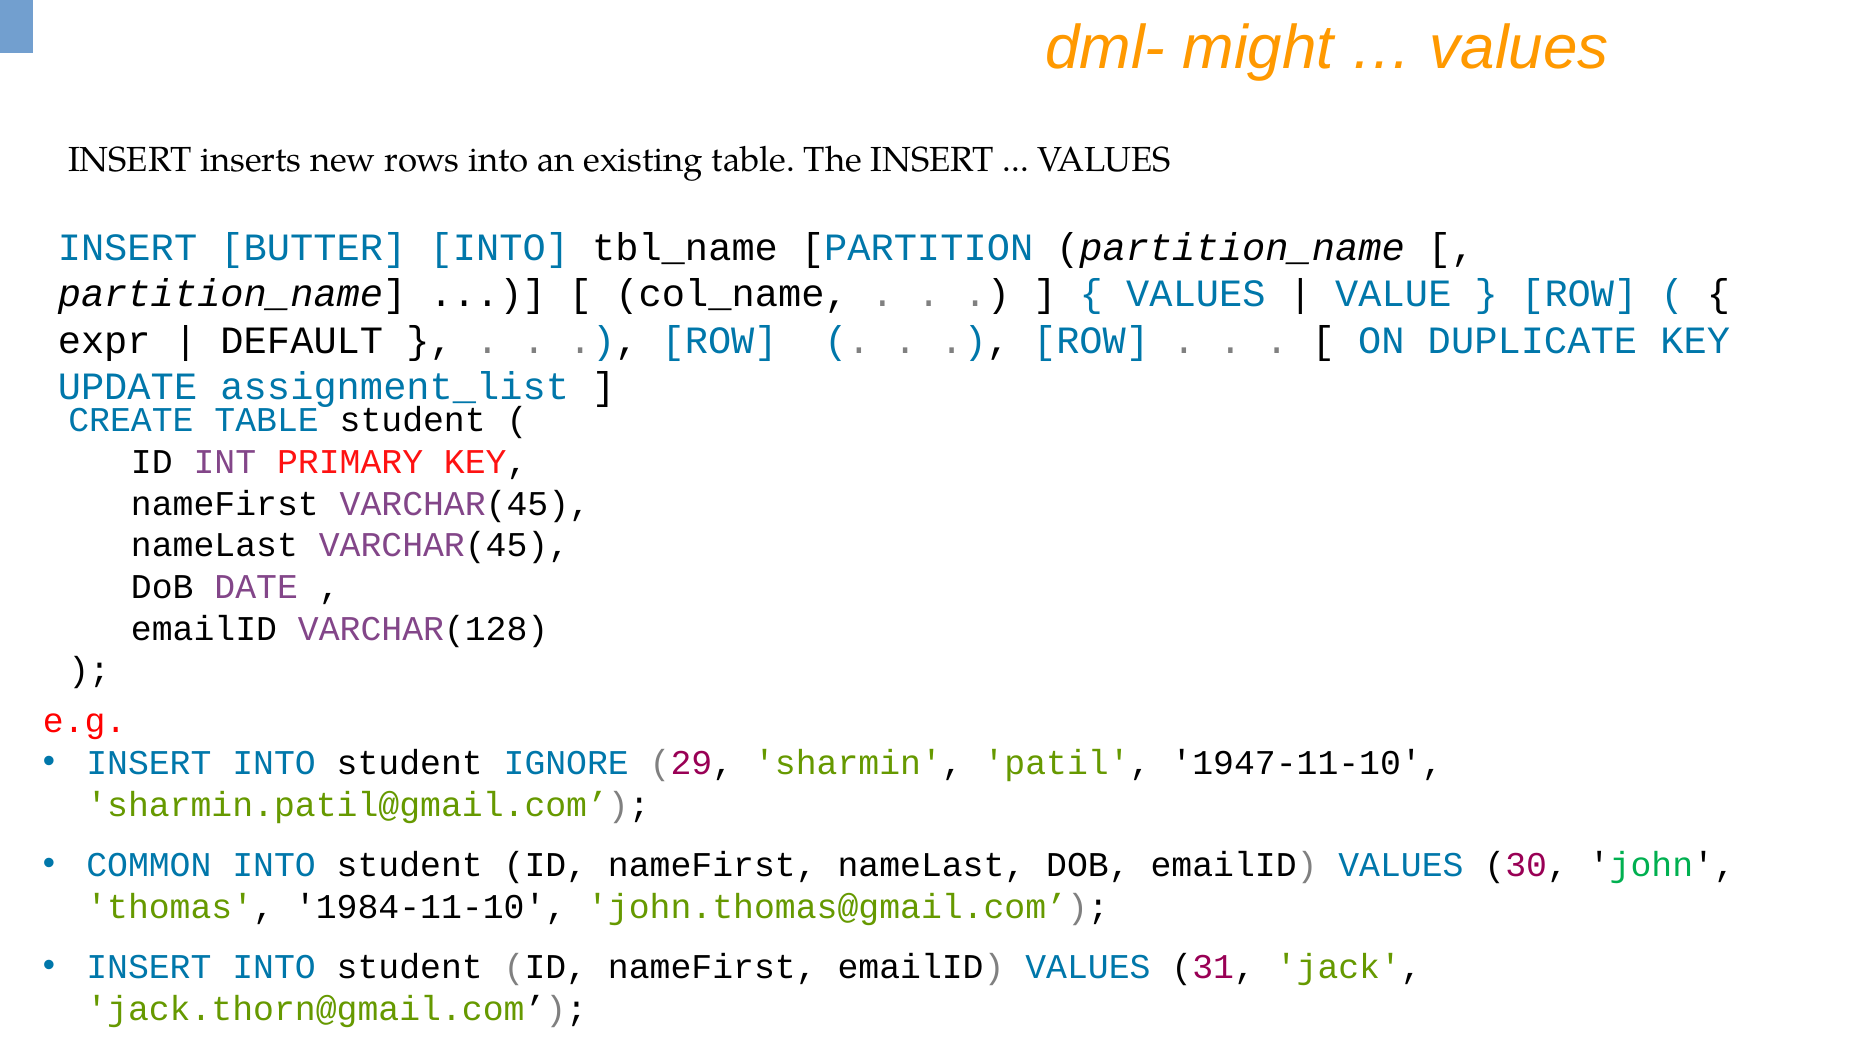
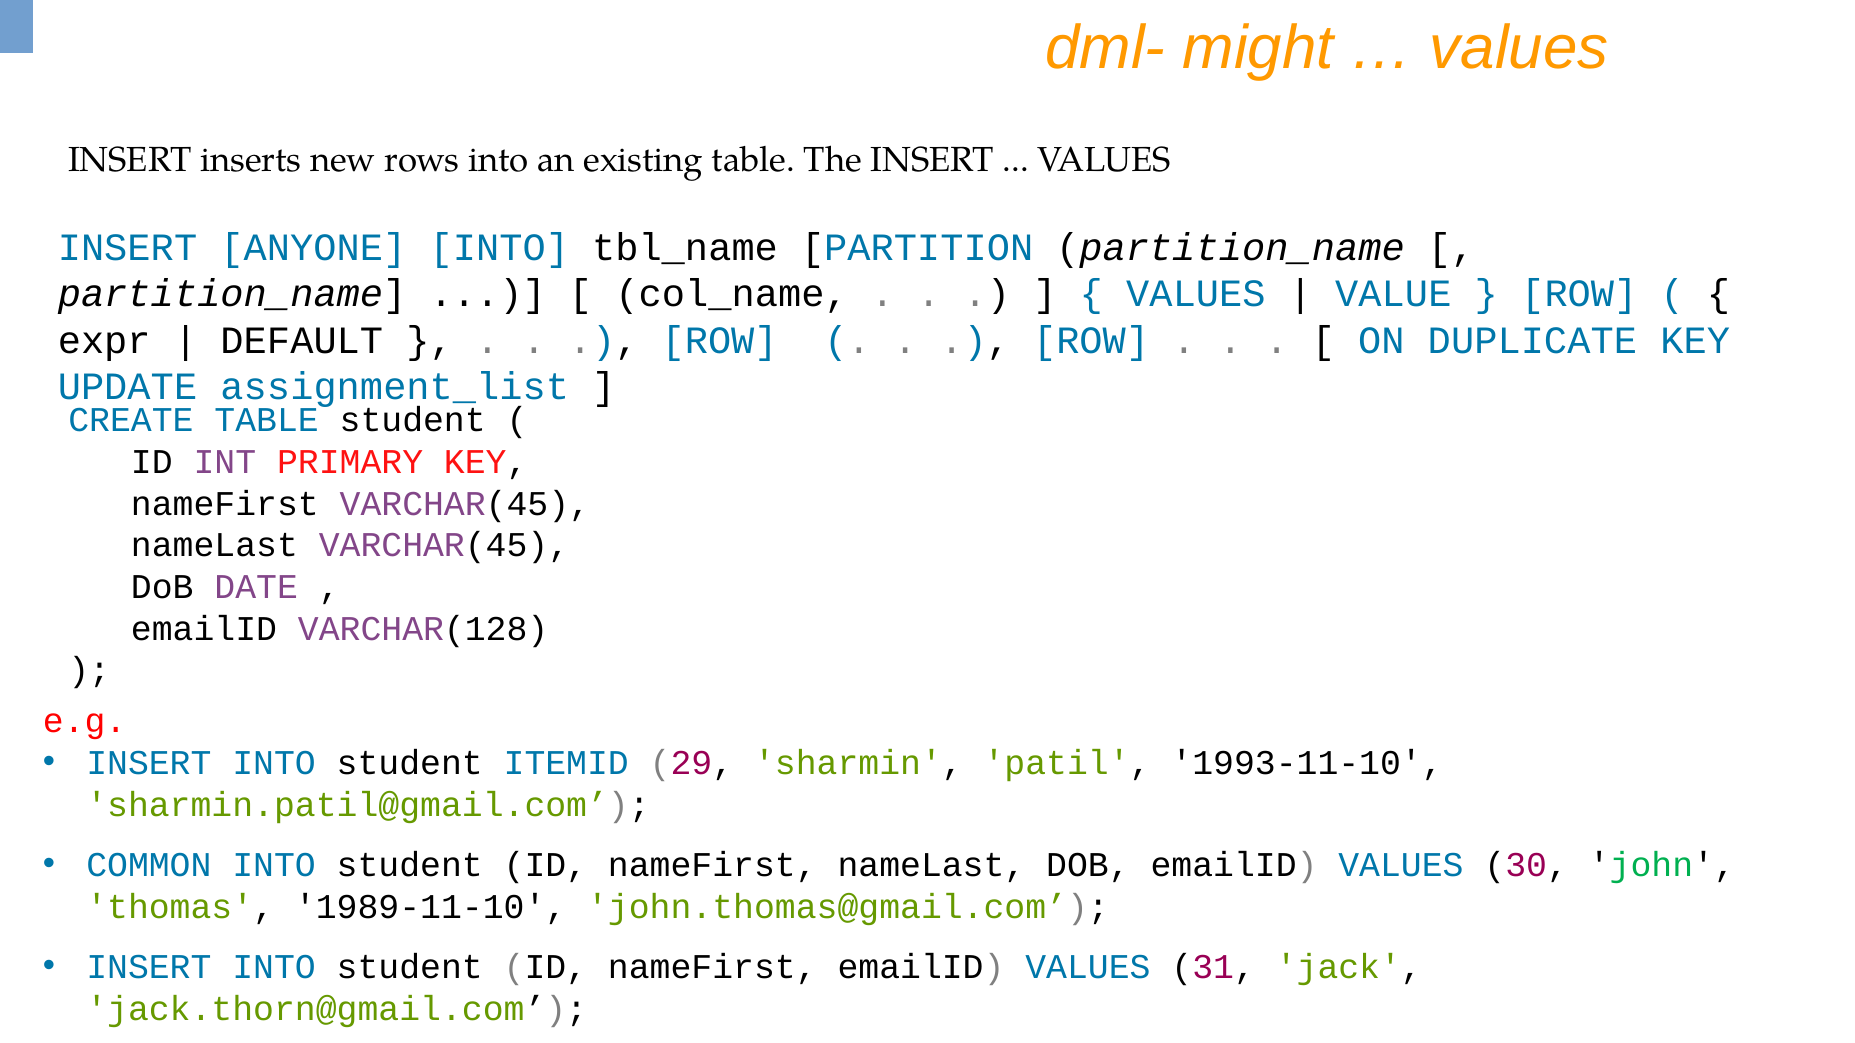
BUTTER: BUTTER -> ANYONE
IGNORE: IGNORE -> ITEMID
1947-11-10: 1947-11-10 -> 1993-11-10
1984-11-10: 1984-11-10 -> 1989-11-10
